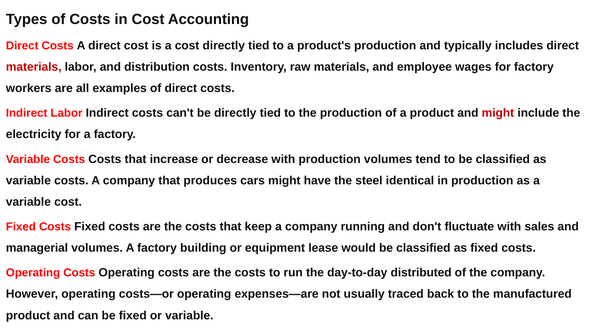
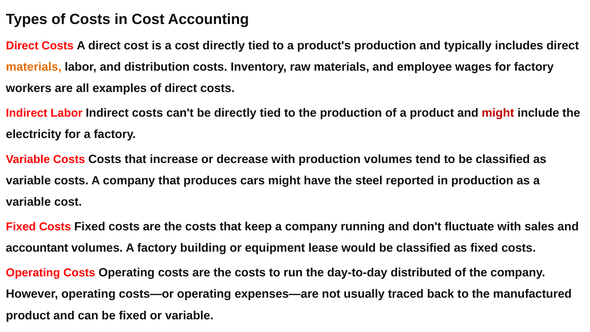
materials at (34, 67) colour: red -> orange
identical: identical -> reported
managerial: managerial -> accountant
